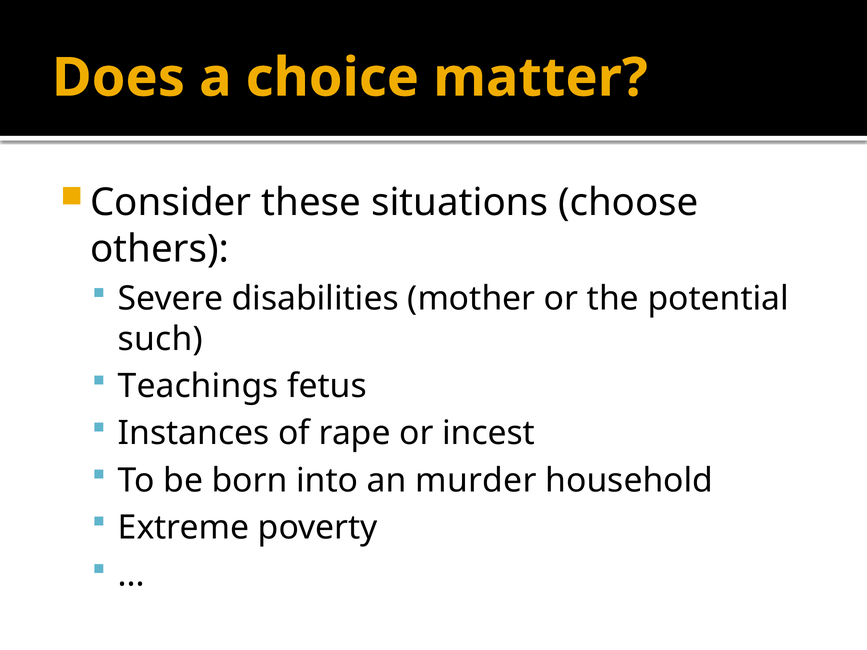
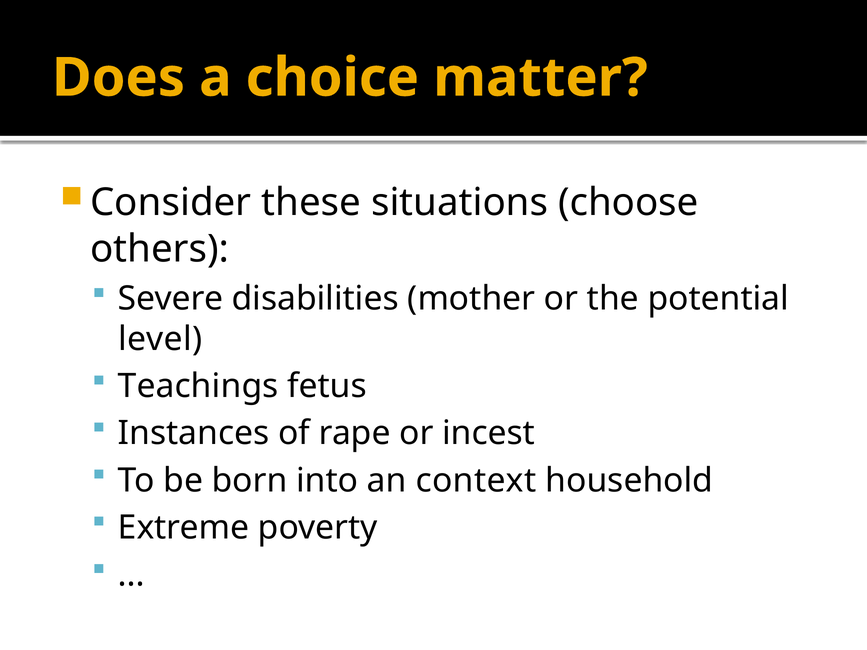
such: such -> level
murder: murder -> context
